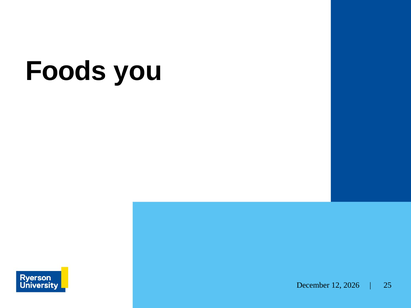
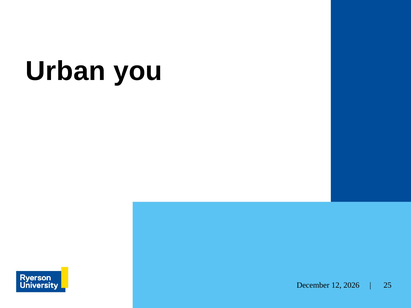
Foods: Foods -> Urban
